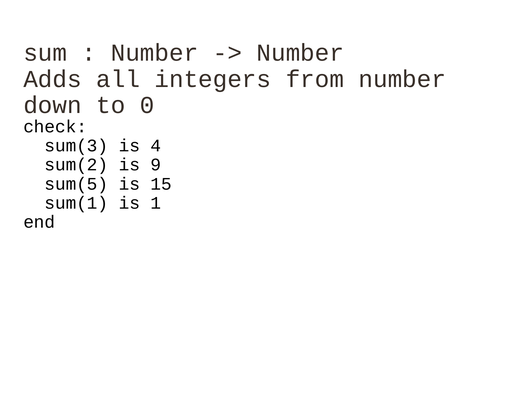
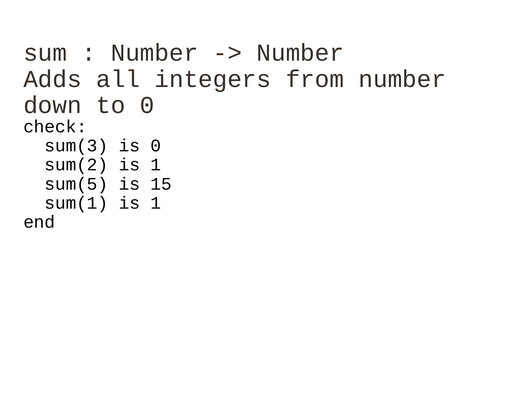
is 4: 4 -> 0
sum(2 is 9: 9 -> 1
